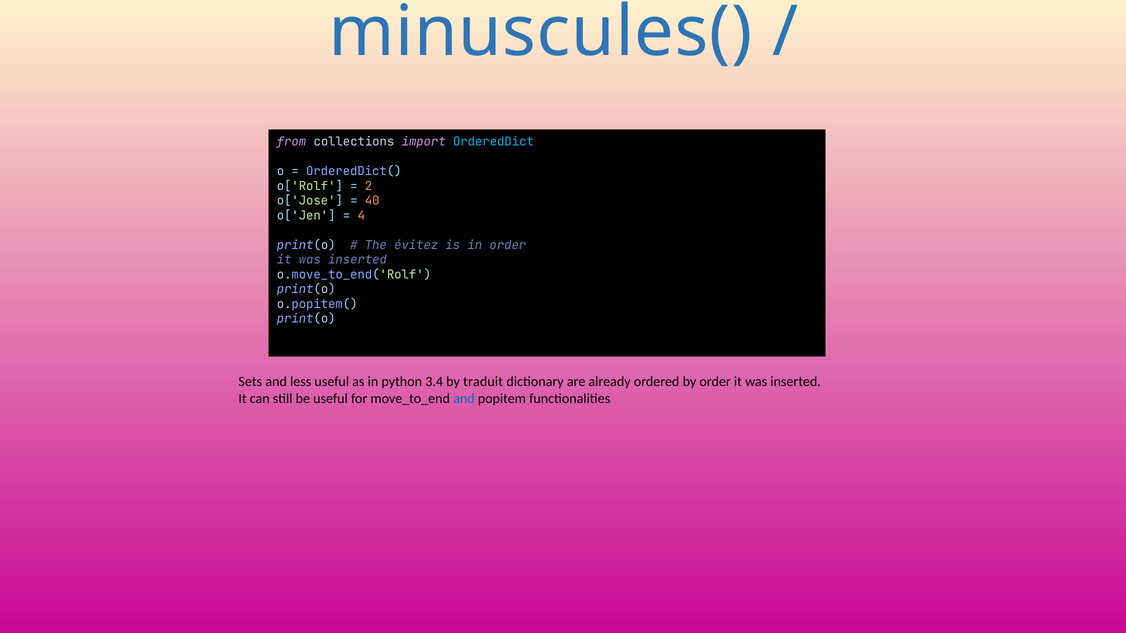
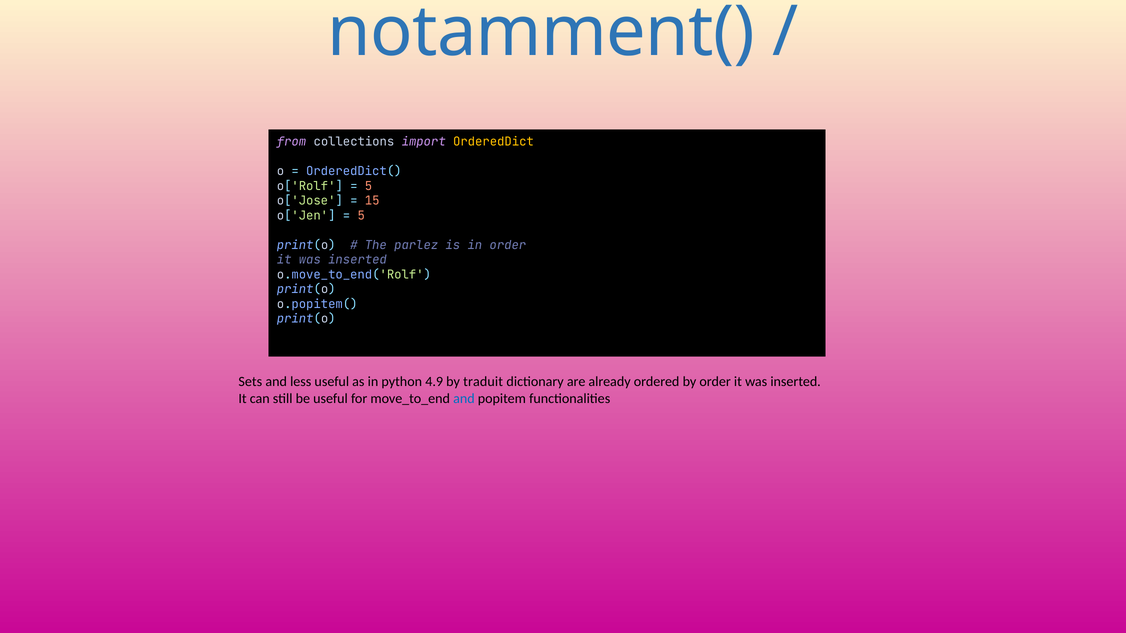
minuscules(: minuscules( -> notamment(
OrderedDict colour: light blue -> yellow
2 at (369, 186): 2 -> 5
40: 40 -> 15
4 at (361, 216): 4 -> 5
évitez: évitez -> parlez
3.4: 3.4 -> 4.9
